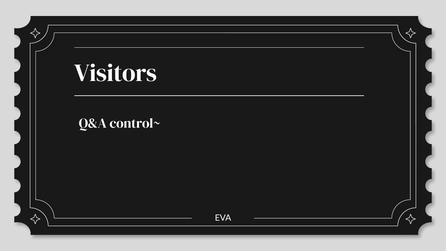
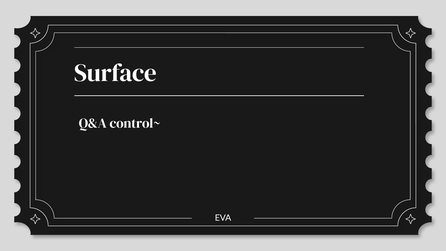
Visitors: Visitors -> Surface
